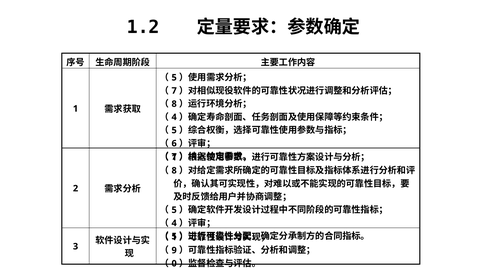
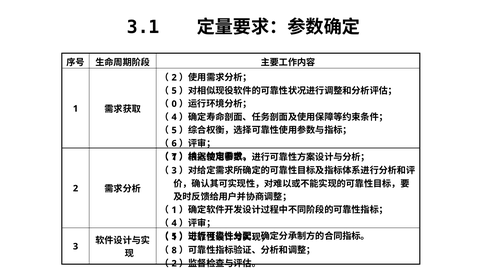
1.2: 1.2 -> 3.1
5 at (174, 78): 5 -> 2
7 at (174, 91): 7 -> 5
8 at (174, 104): 8 -> 0
8 at (174, 171): 8 -> 3
5 at (174, 210): 5 -> 1
9: 9 -> 8
0 at (174, 264): 0 -> 2
